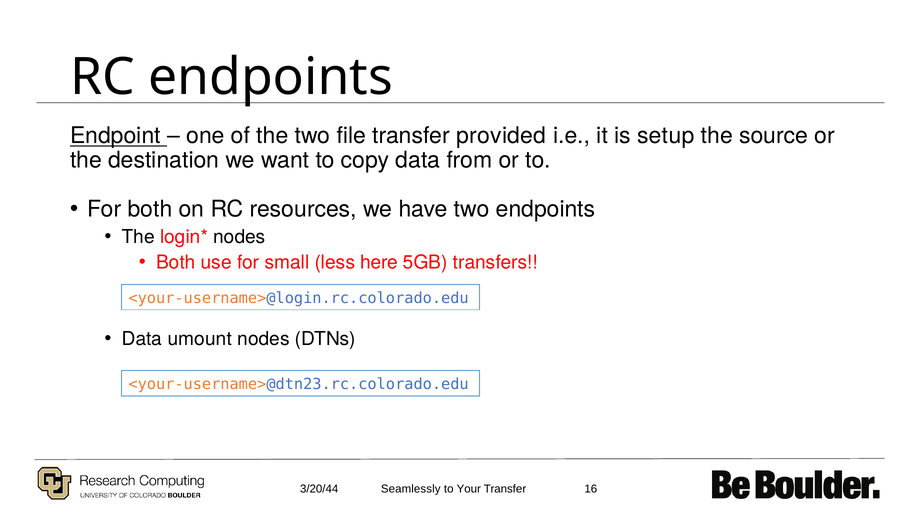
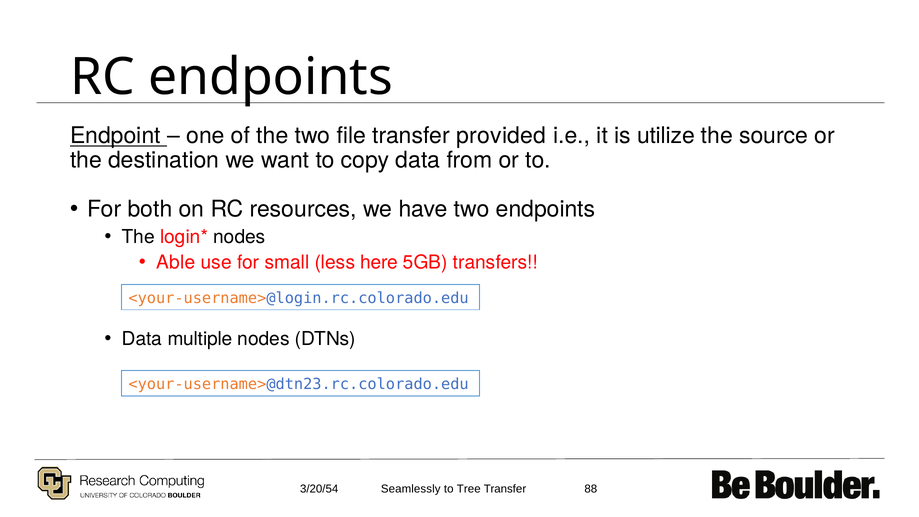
setup: setup -> utilize
Both at (176, 262): Both -> Able
umount: umount -> multiple
3/20/44: 3/20/44 -> 3/20/54
Your: Your -> Tree
16: 16 -> 88
